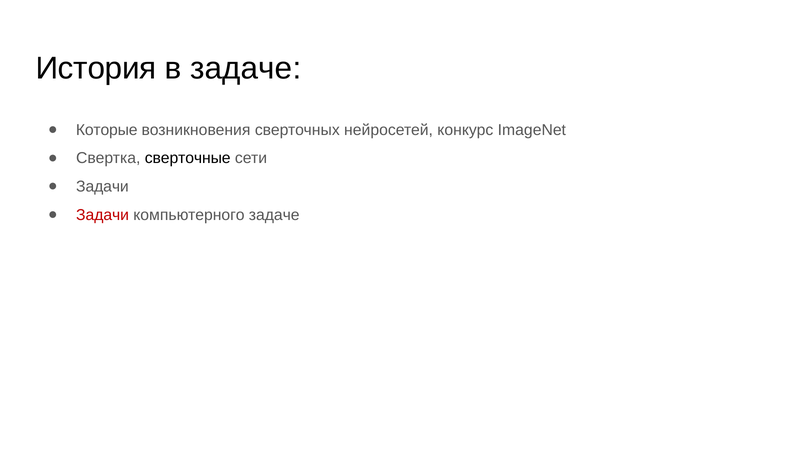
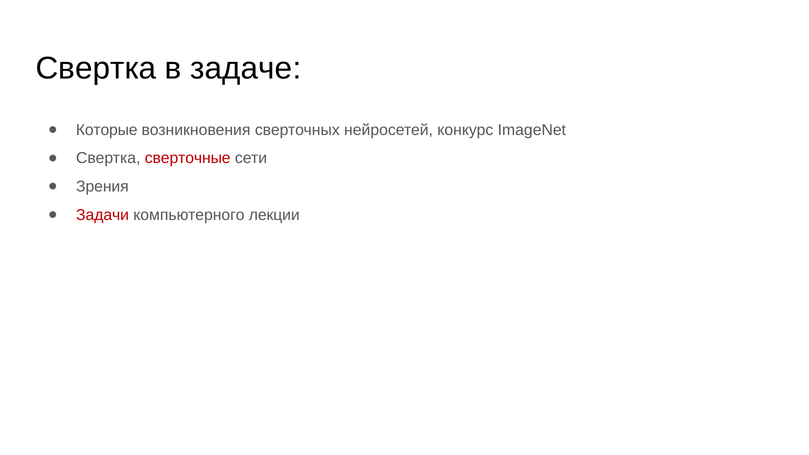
История at (96, 69): История -> Свертка
сверточные colour: black -> red
Задачи at (102, 187): Задачи -> Зрения
компьютерного задаче: задаче -> лекции
